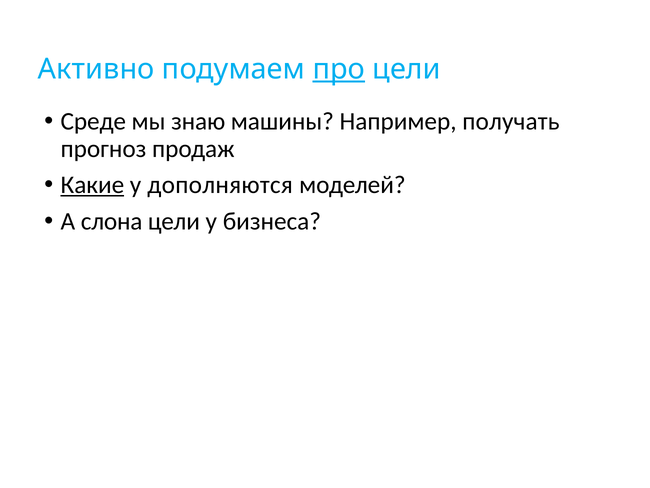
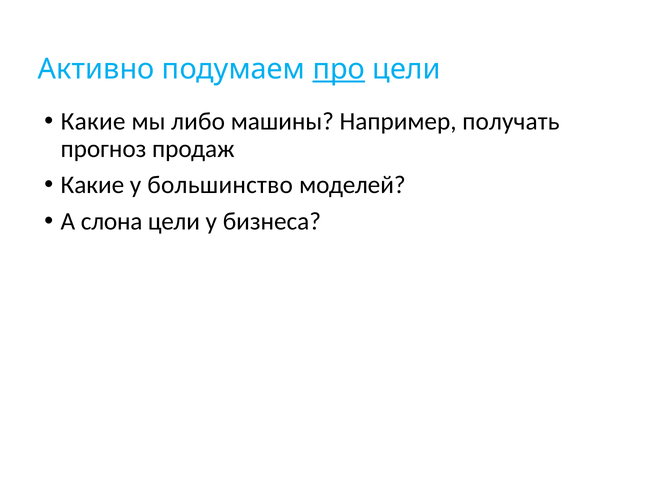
Среде at (93, 121): Среде -> Какие
знаю: знаю -> либо
Какие at (92, 185) underline: present -> none
дополняются: дополняются -> большинство
